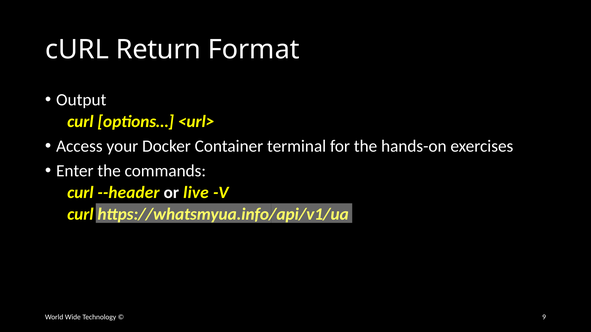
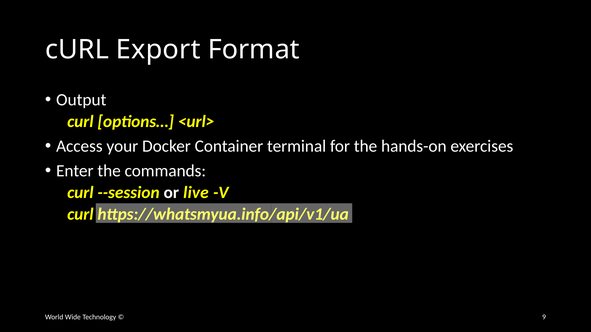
Return: Return -> Export
--header: --header -> --session
